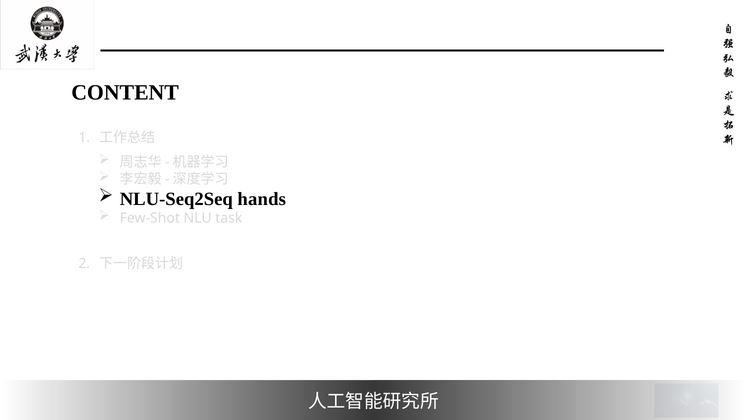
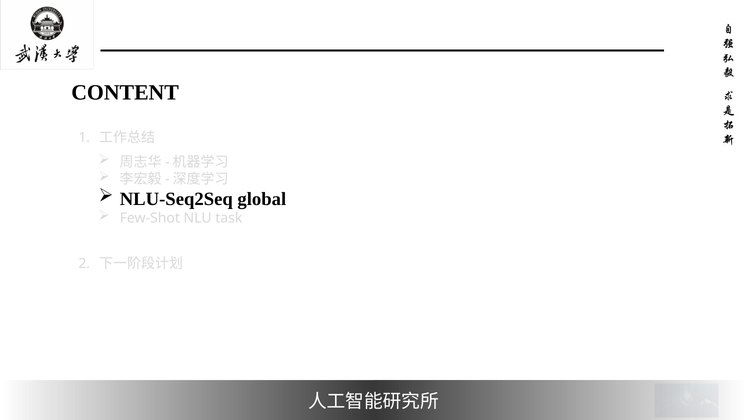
hands: hands -> global
